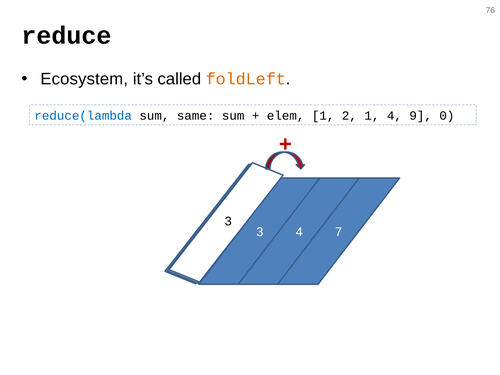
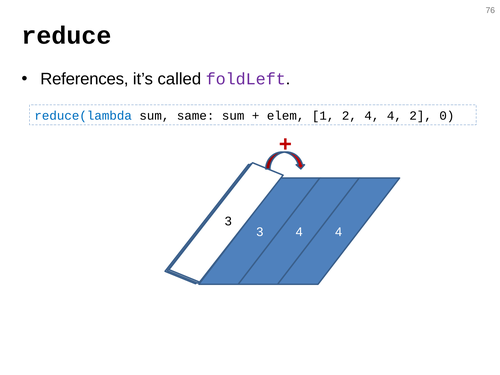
Ecosystem: Ecosystem -> References
foldLeft colour: orange -> purple
2 1: 1 -> 4
4 9: 9 -> 2
7 at (339, 232): 7 -> 4
